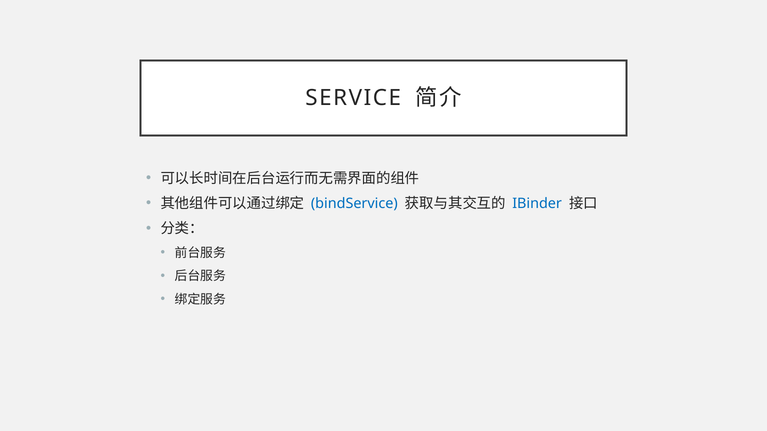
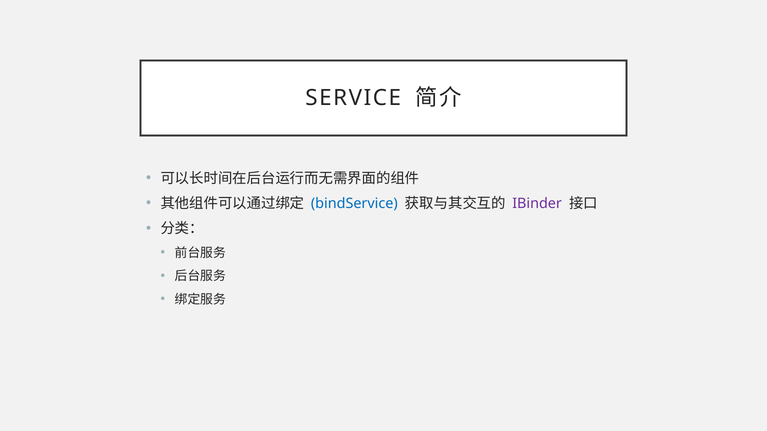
IBinder colour: blue -> purple
